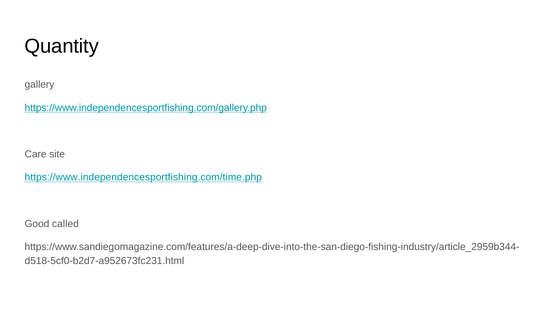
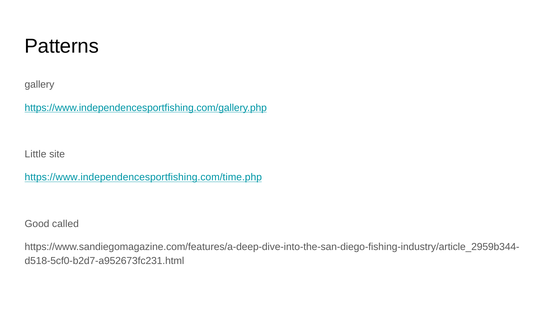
Quantity: Quantity -> Patterns
Care: Care -> Little
